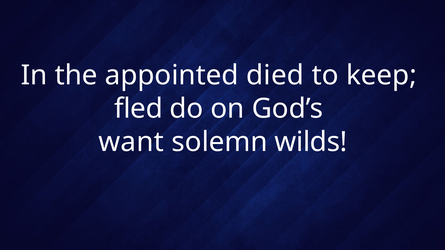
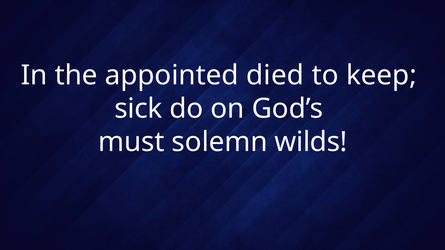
fled: fled -> sick
want: want -> must
